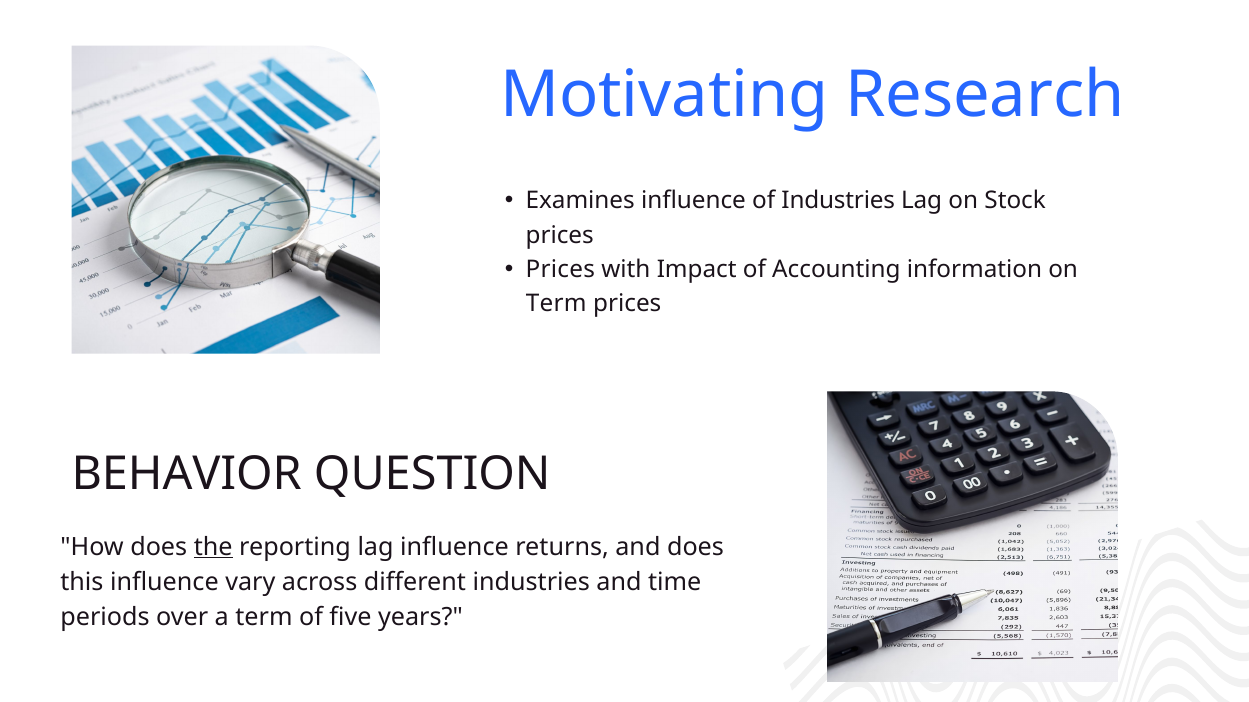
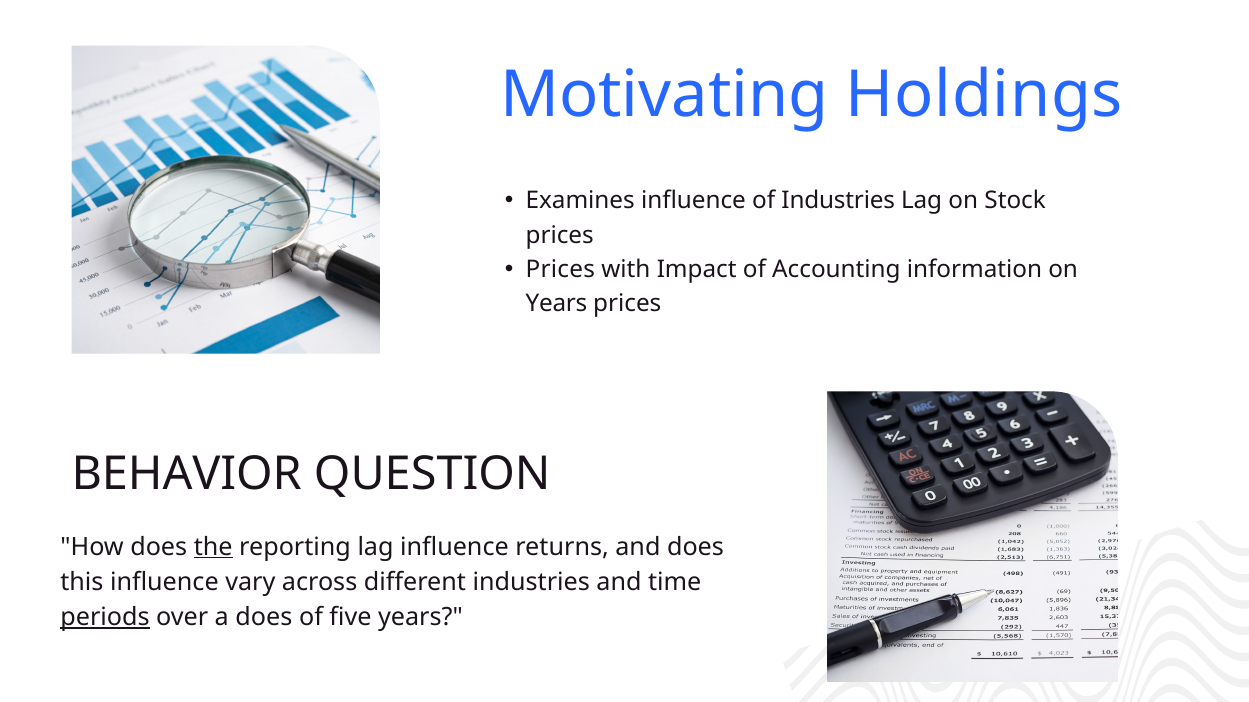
Research: Research -> Holdings
Term at (556, 304): Term -> Years
periods underline: none -> present
a term: term -> does
